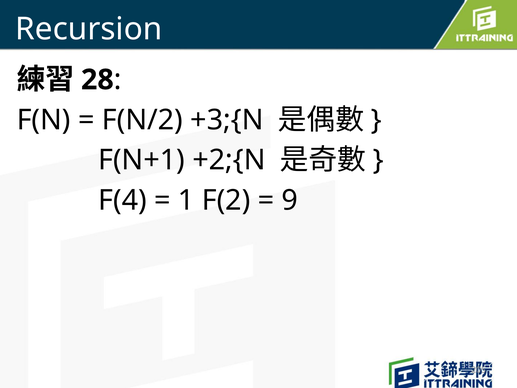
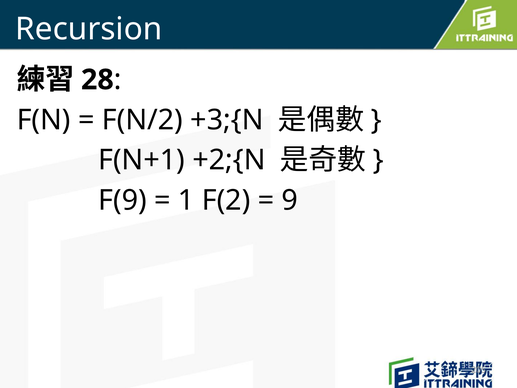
F(4: F(4 -> F(9
